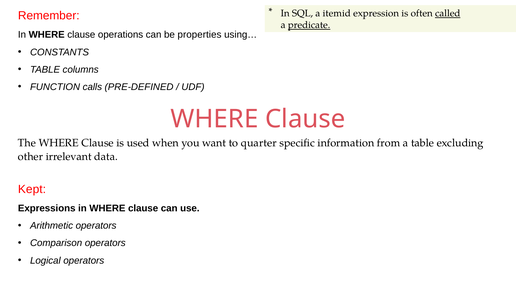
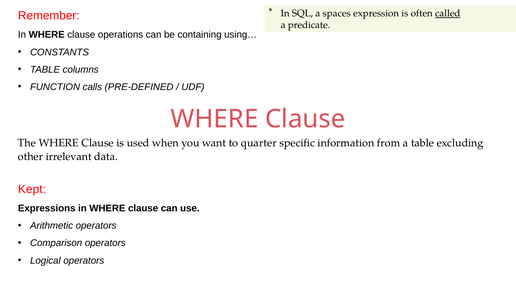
itemid: itemid -> spaces
predicate underline: present -> none
properties: properties -> containing
